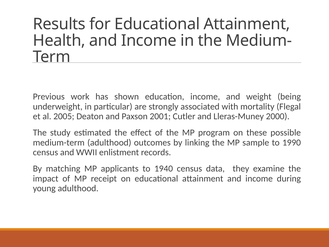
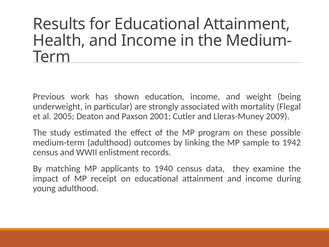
2000: 2000 -> 2009
1990: 1990 -> 1942
